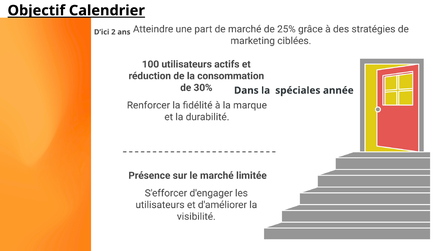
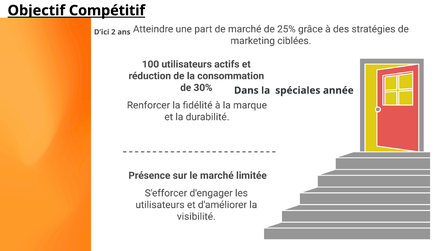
Calendrier: Calendrier -> Compétitif
